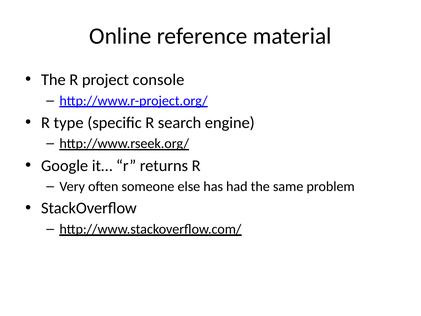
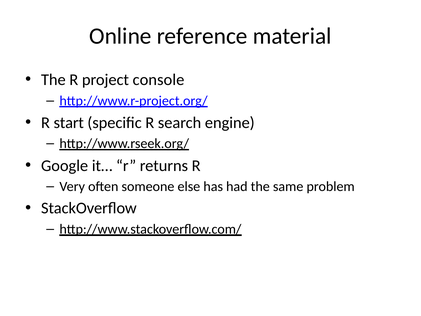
type: type -> start
